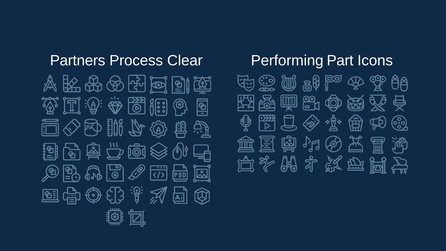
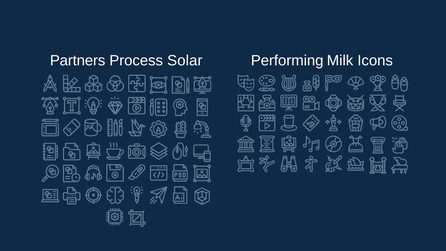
Clear: Clear -> Solar
Part: Part -> Milk
